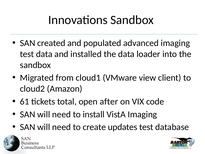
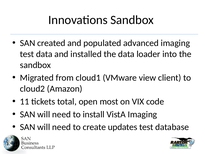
61: 61 -> 11
after: after -> most
